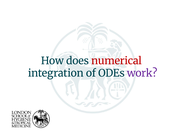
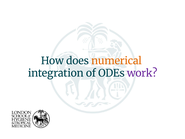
numerical colour: red -> orange
